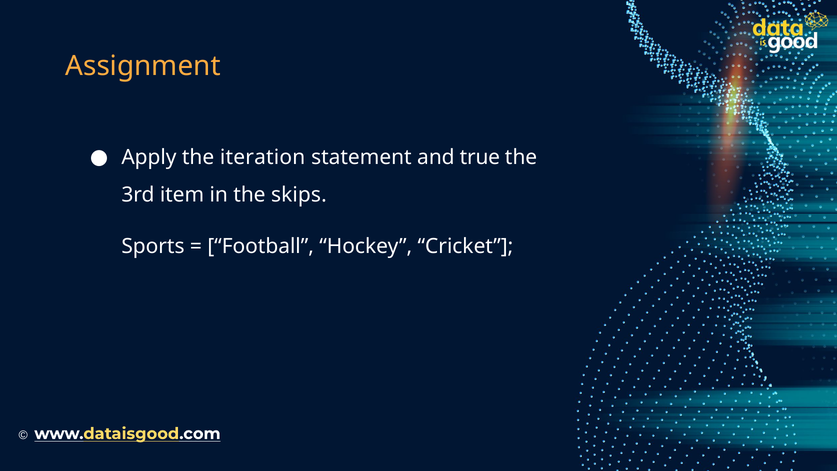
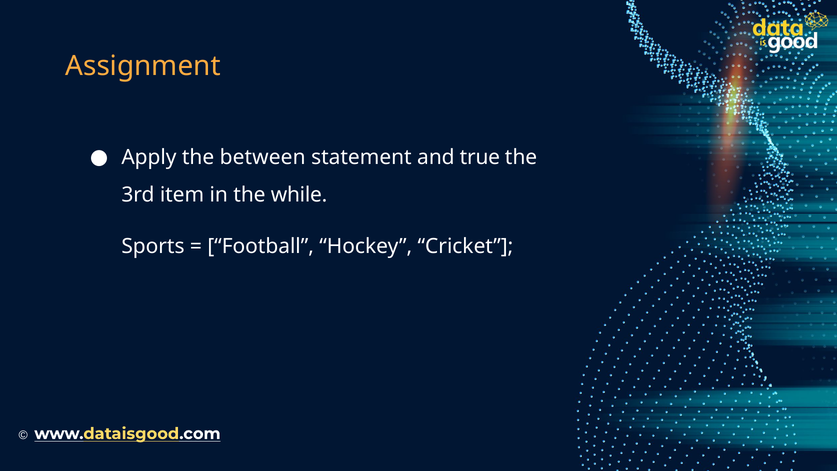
iteration: iteration -> between
skips: skips -> while
